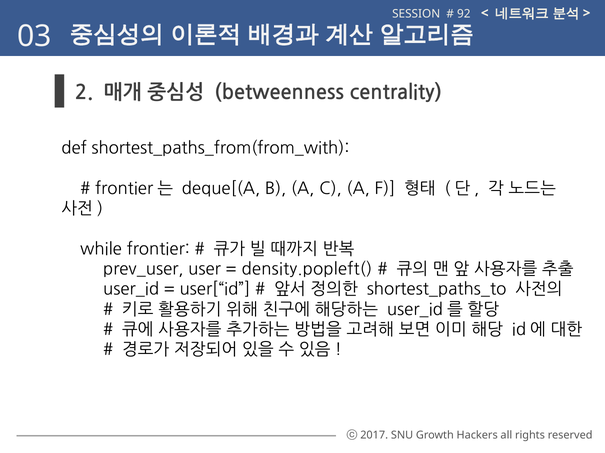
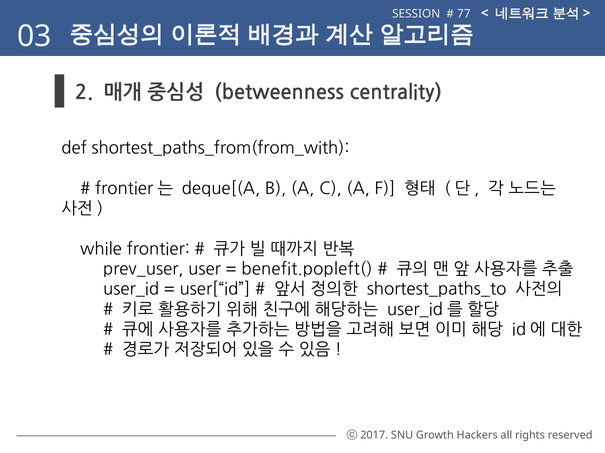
92: 92 -> 77
density.popleft(: density.popleft( -> benefit.popleft(
